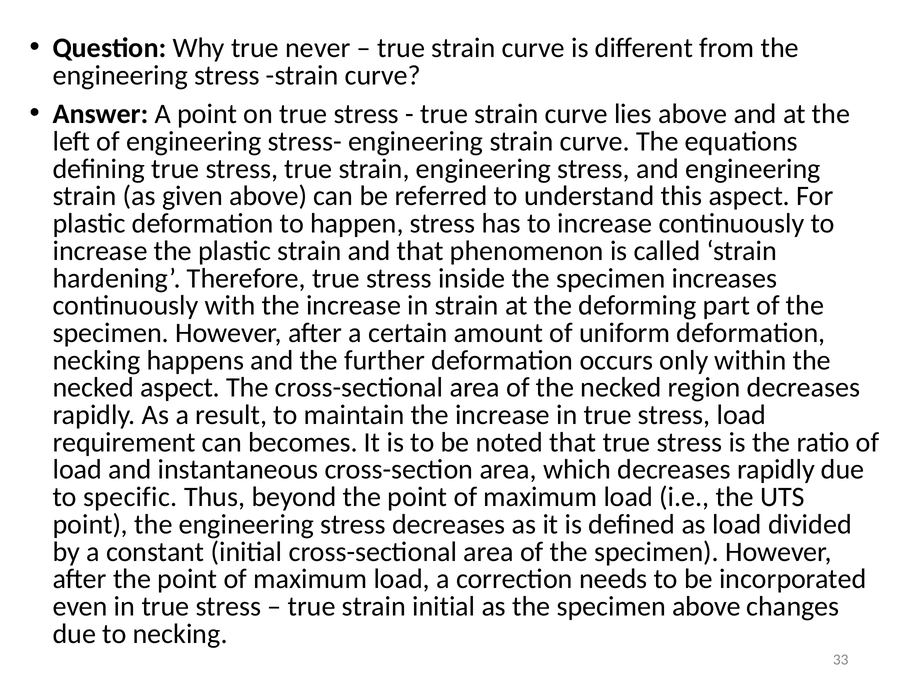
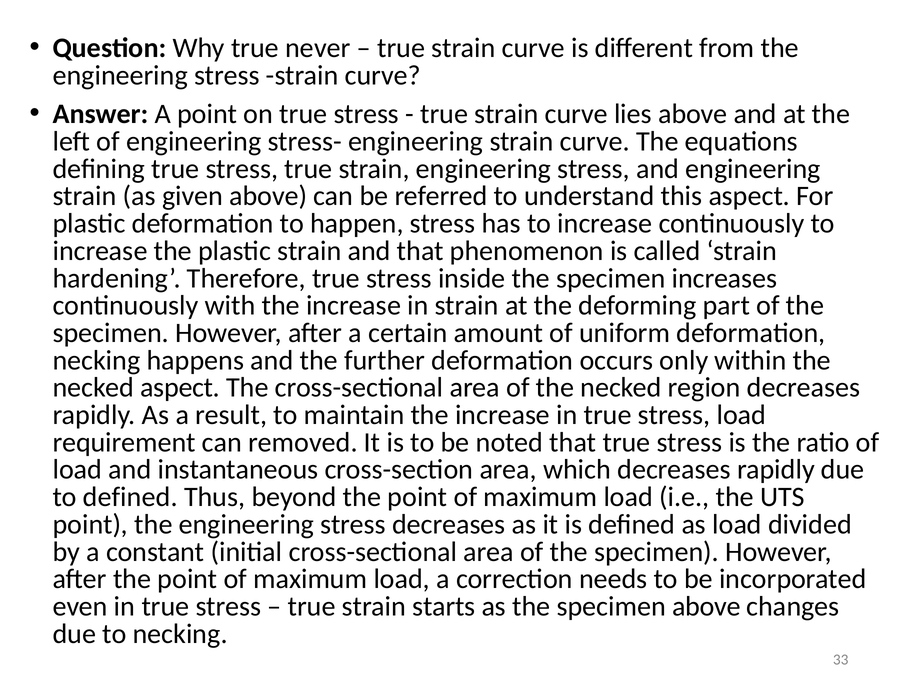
becomes: becomes -> removed
to specific: specific -> defined
strain initial: initial -> starts
